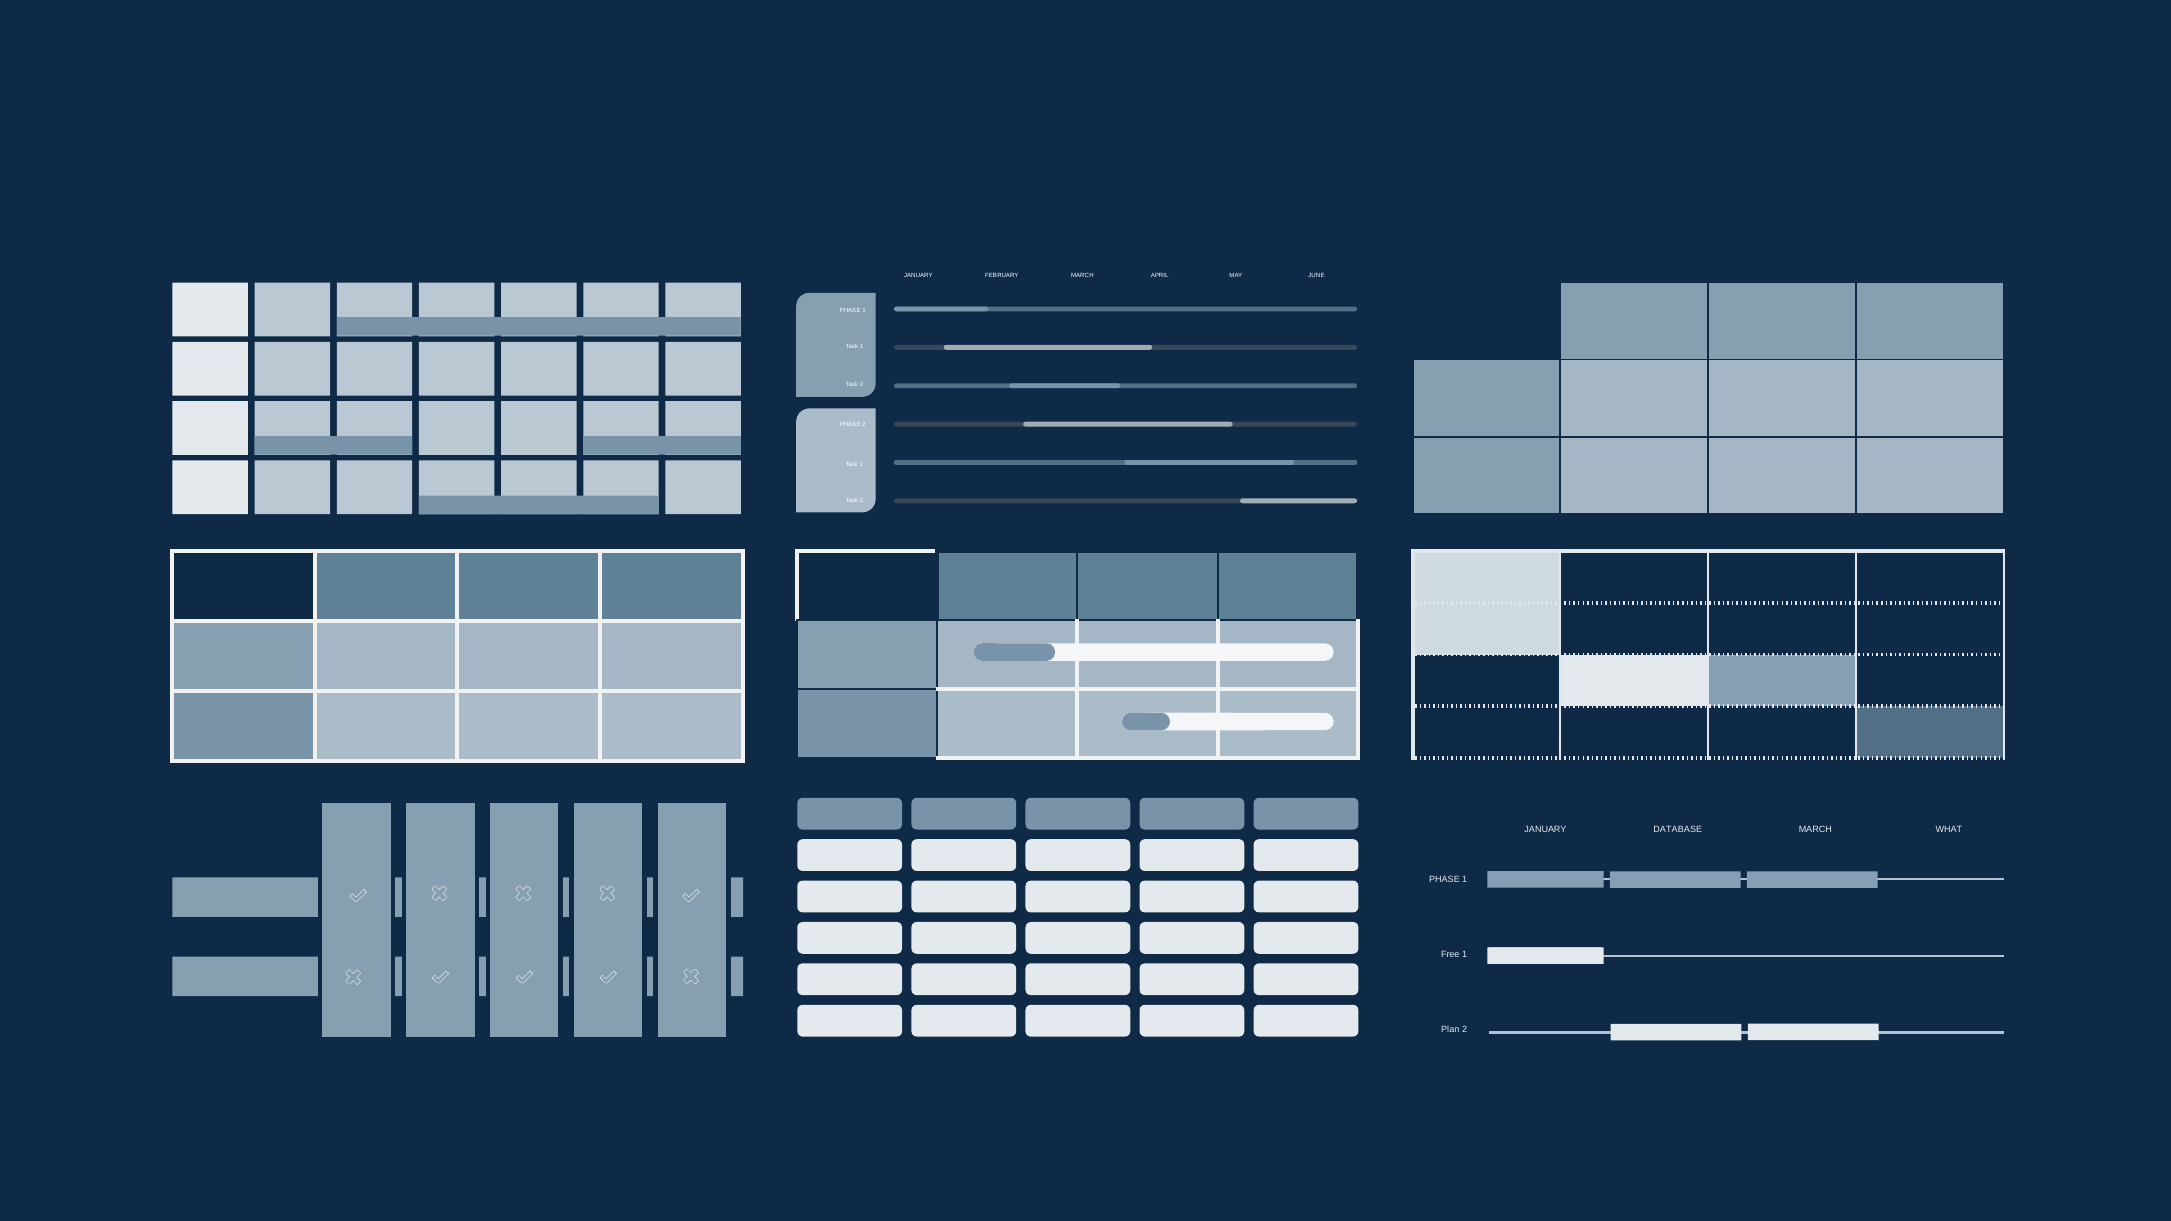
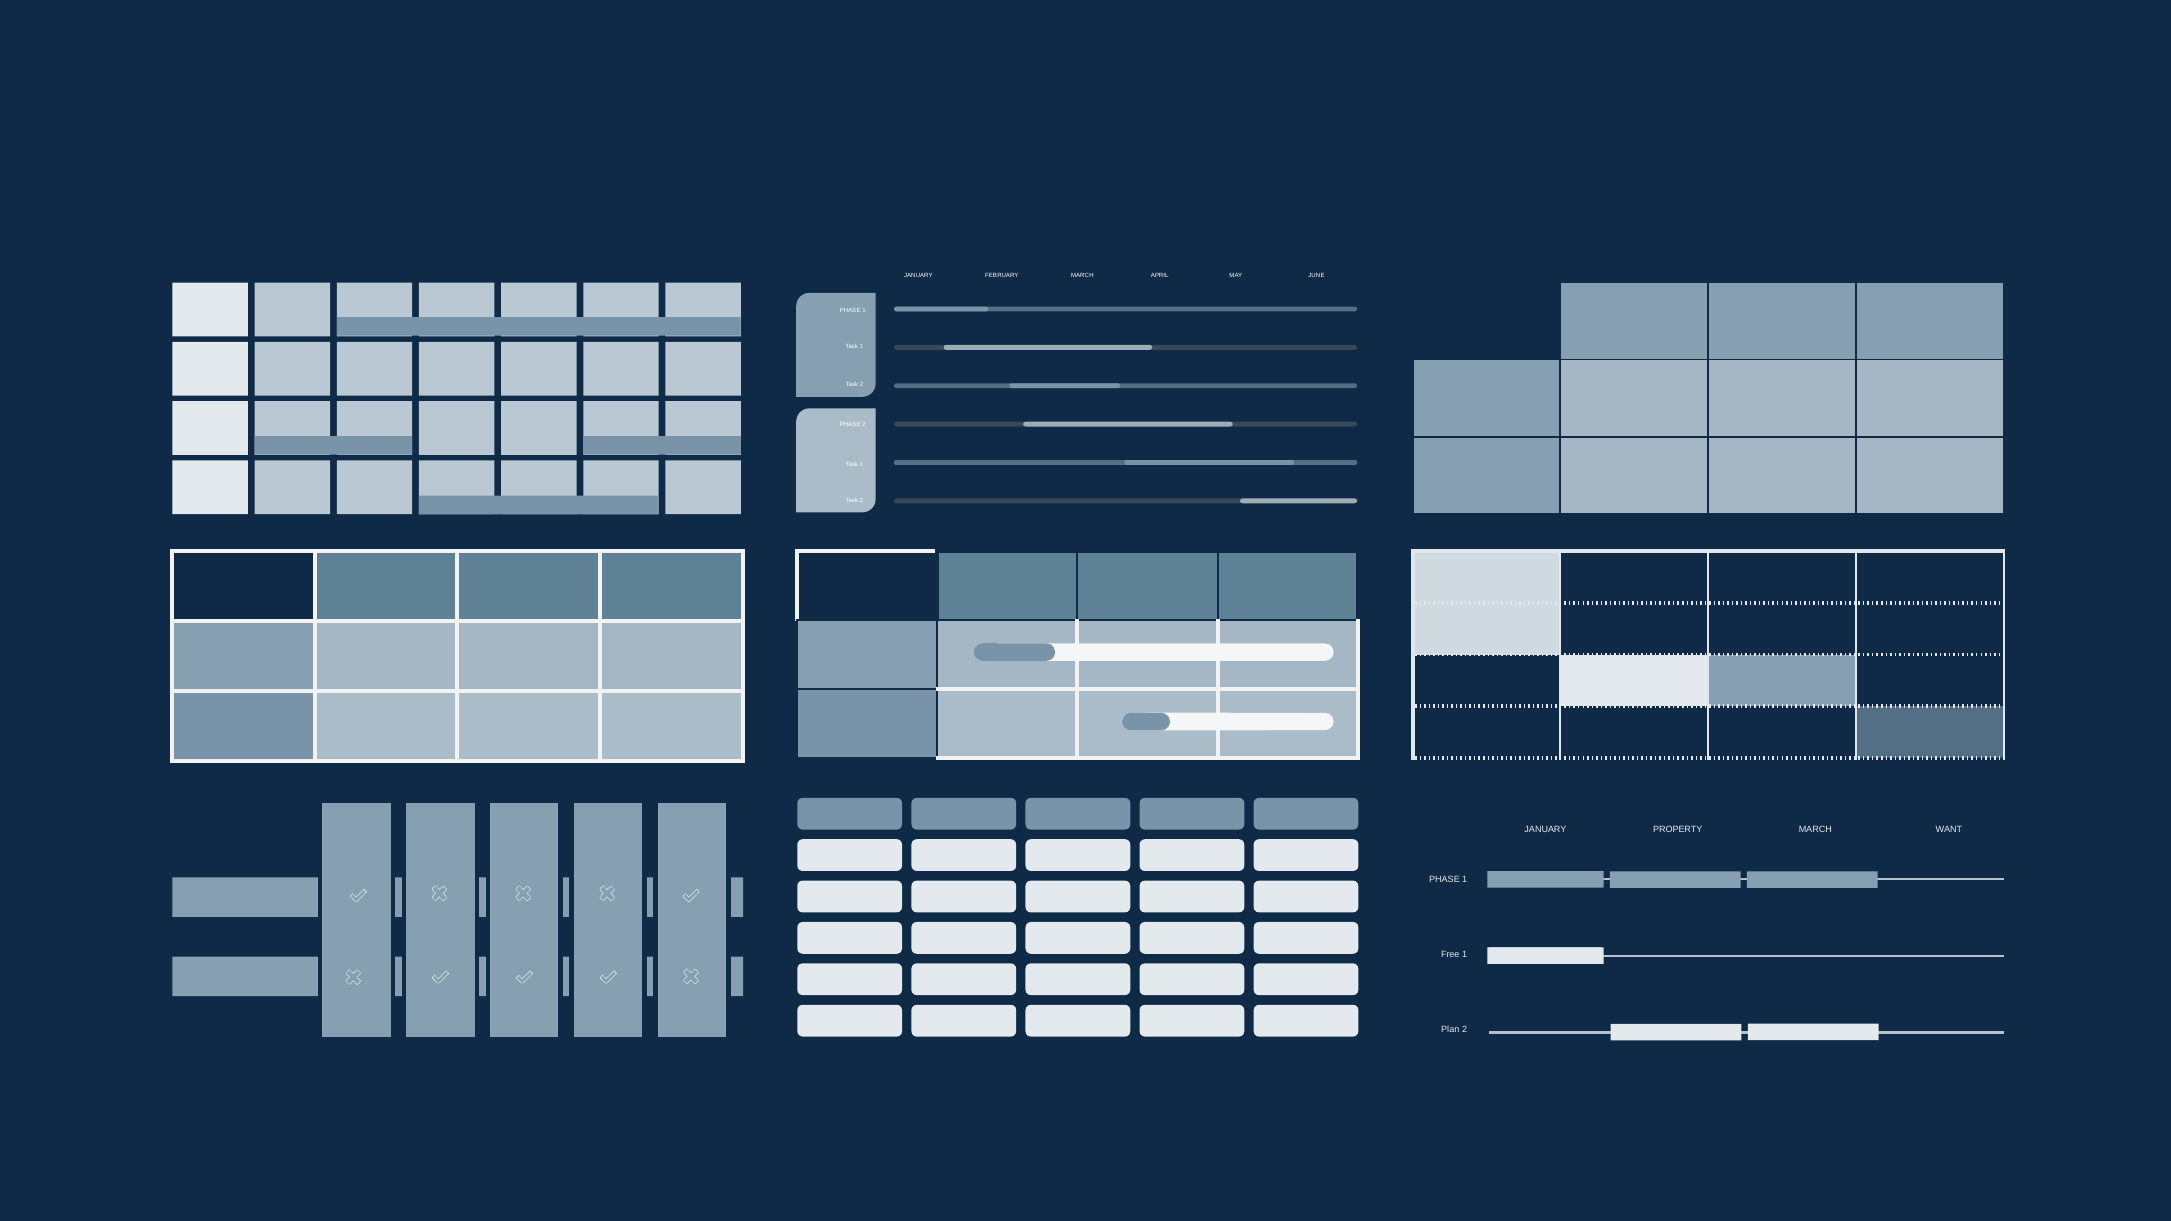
DATABASE: DATABASE -> PROPERTY
WHAT: WHAT -> WANT
